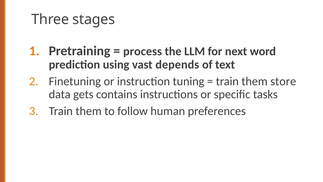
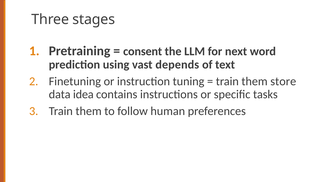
process: process -> consent
gets: gets -> idea
